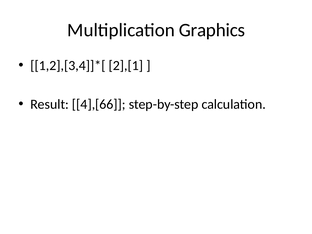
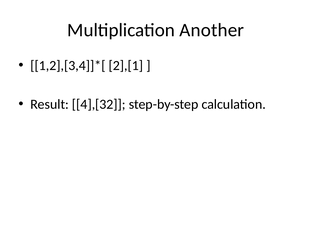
Graphics: Graphics -> Another
4],[66: 4],[66 -> 4],[32
